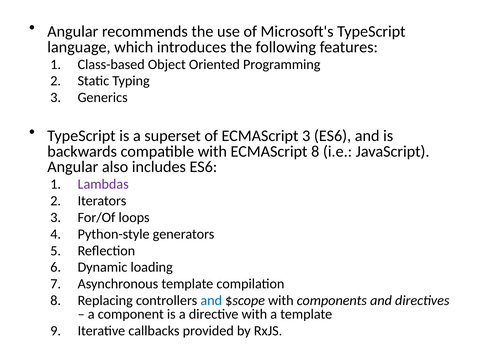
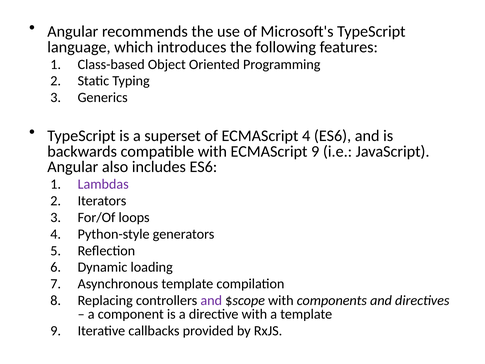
ECMAScript 3: 3 -> 4
ECMAScript 8: 8 -> 9
and at (211, 300) colour: blue -> purple
